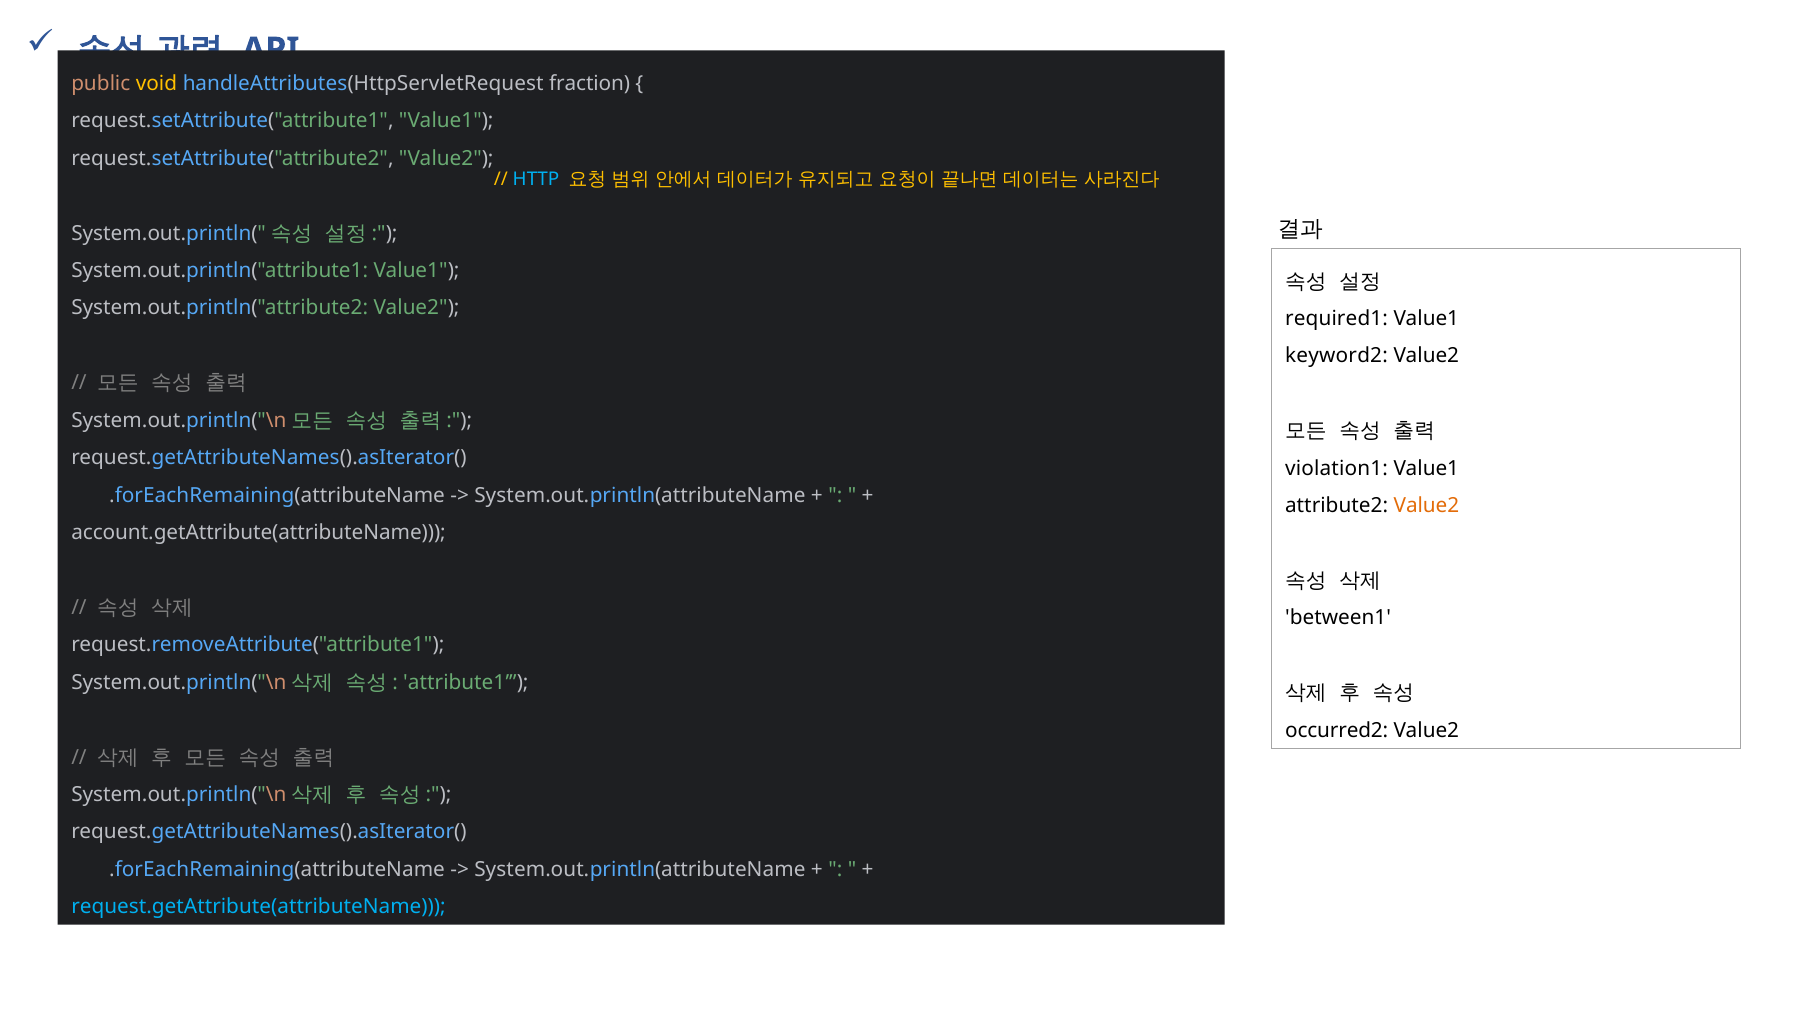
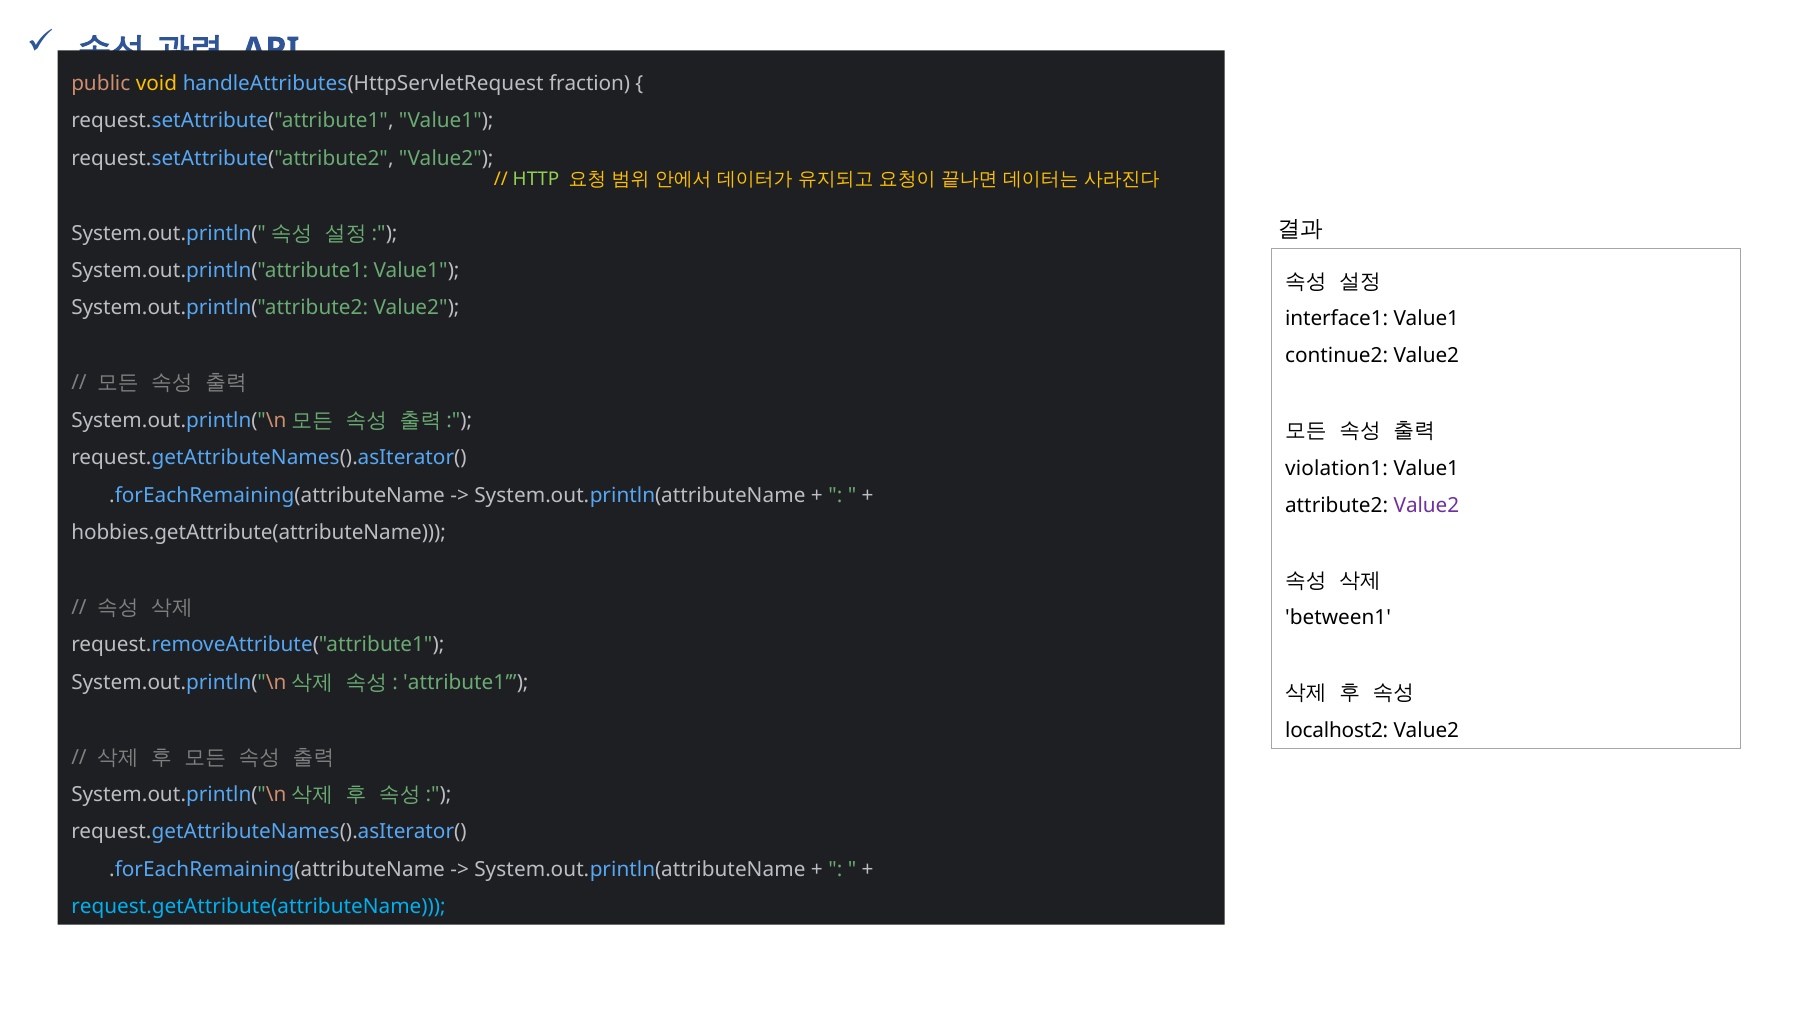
HTTP colour: light blue -> light green
required1: required1 -> interface1
keyword2: keyword2 -> continue2
Value2 at (1426, 506) colour: orange -> purple
account.getAttribute(attributeName: account.getAttribute(attributeName -> hobbies.getAttribute(attributeName
occurred2: occurred2 -> localhost2
